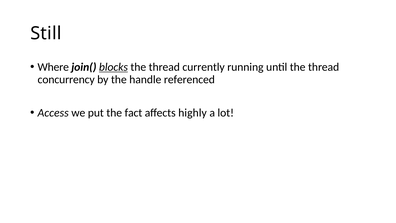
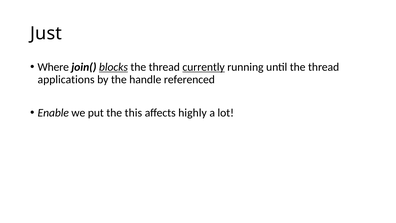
Still: Still -> Just
currently underline: none -> present
concurrency: concurrency -> applications
Access: Access -> Enable
fact: fact -> this
